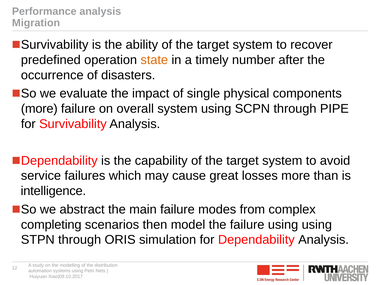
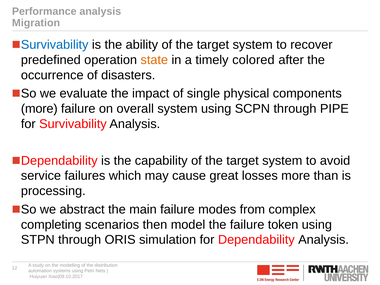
Survivability at (55, 45) colour: black -> blue
number: number -> colored
intelligence: intelligence -> processing
failure using: using -> token
